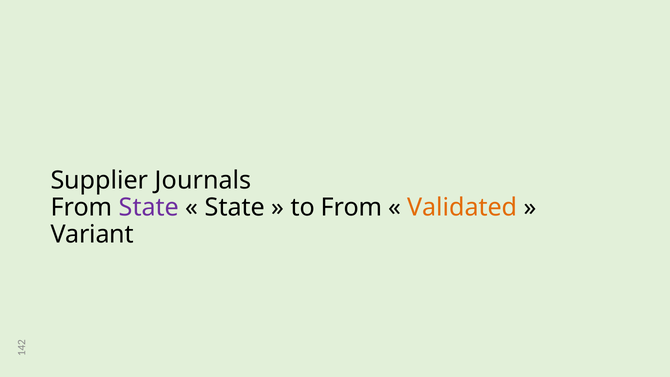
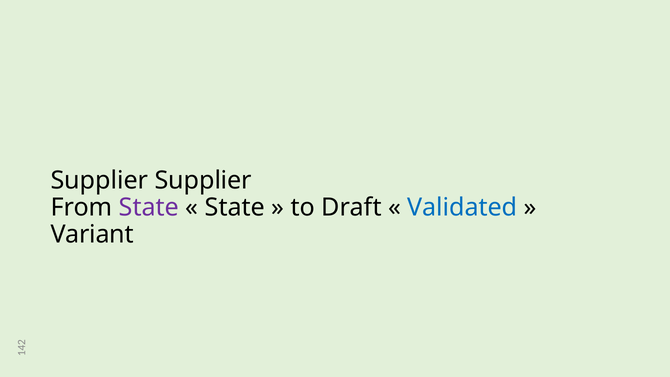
Supplier Journals: Journals -> Supplier
to From: From -> Draft
Validated colour: orange -> blue
